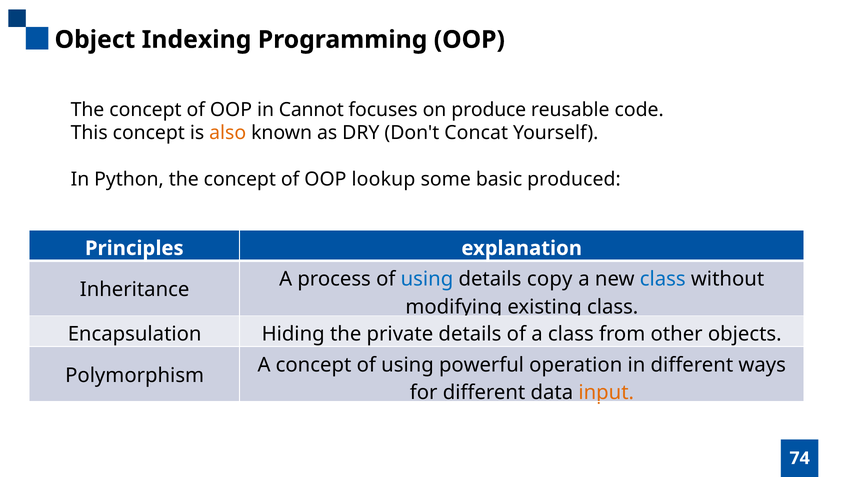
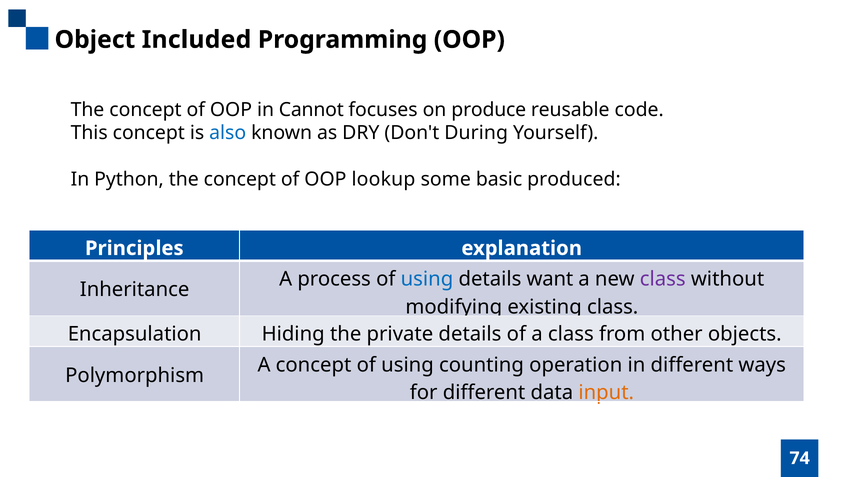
Indexing: Indexing -> Included
also colour: orange -> blue
Concat: Concat -> During
copy: copy -> want
class at (663, 279) colour: blue -> purple
powerful: powerful -> counting
